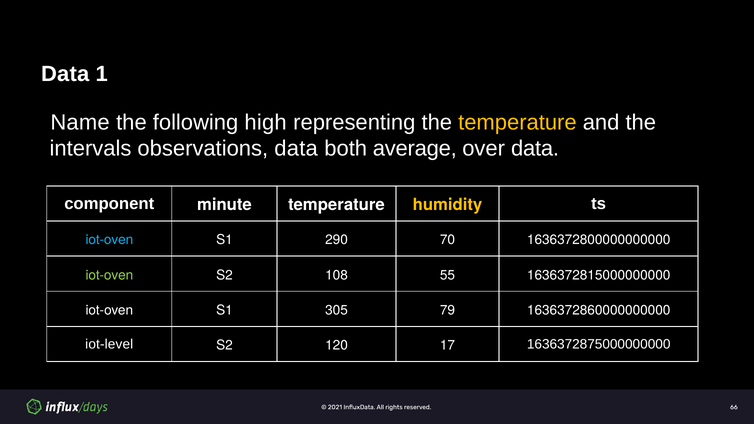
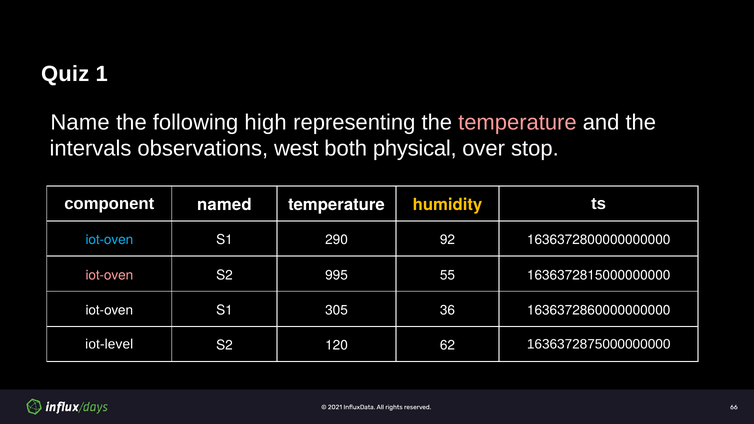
Data at (65, 74): Data -> Quiz
temperature at (517, 122) colour: yellow -> pink
observations data: data -> west
average: average -> physical
over data: data -> stop
minute: minute -> named
70: 70 -> 92
iot-oven at (109, 275) colour: light green -> pink
108: 108 -> 995
79: 79 -> 36
17: 17 -> 62
